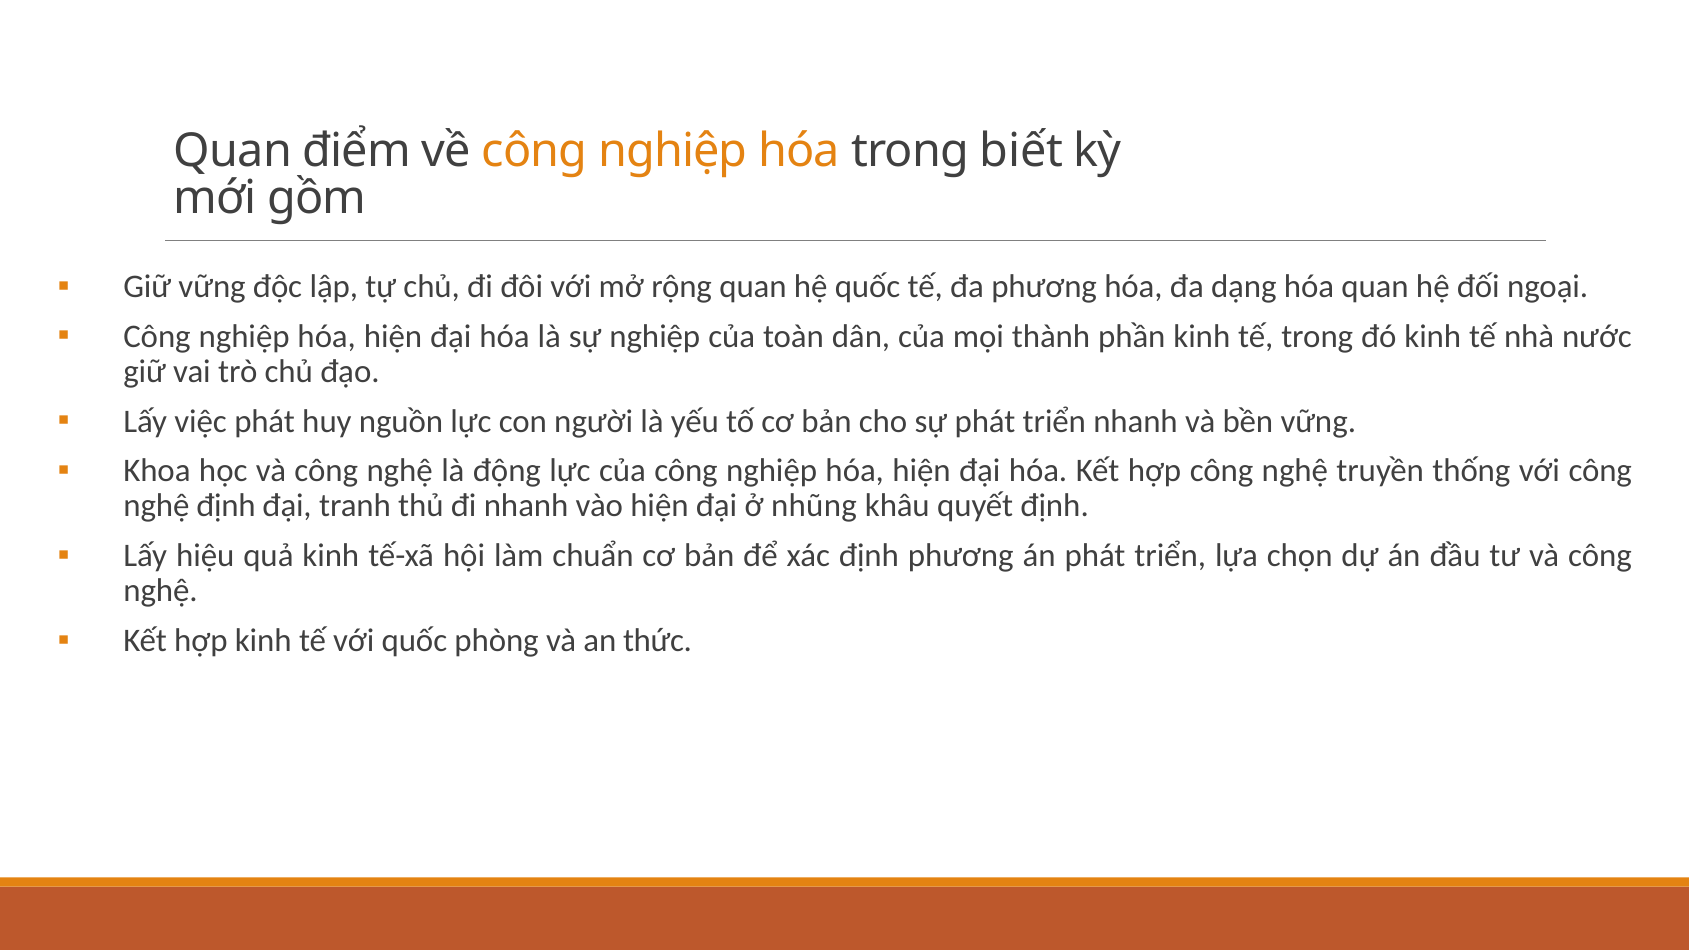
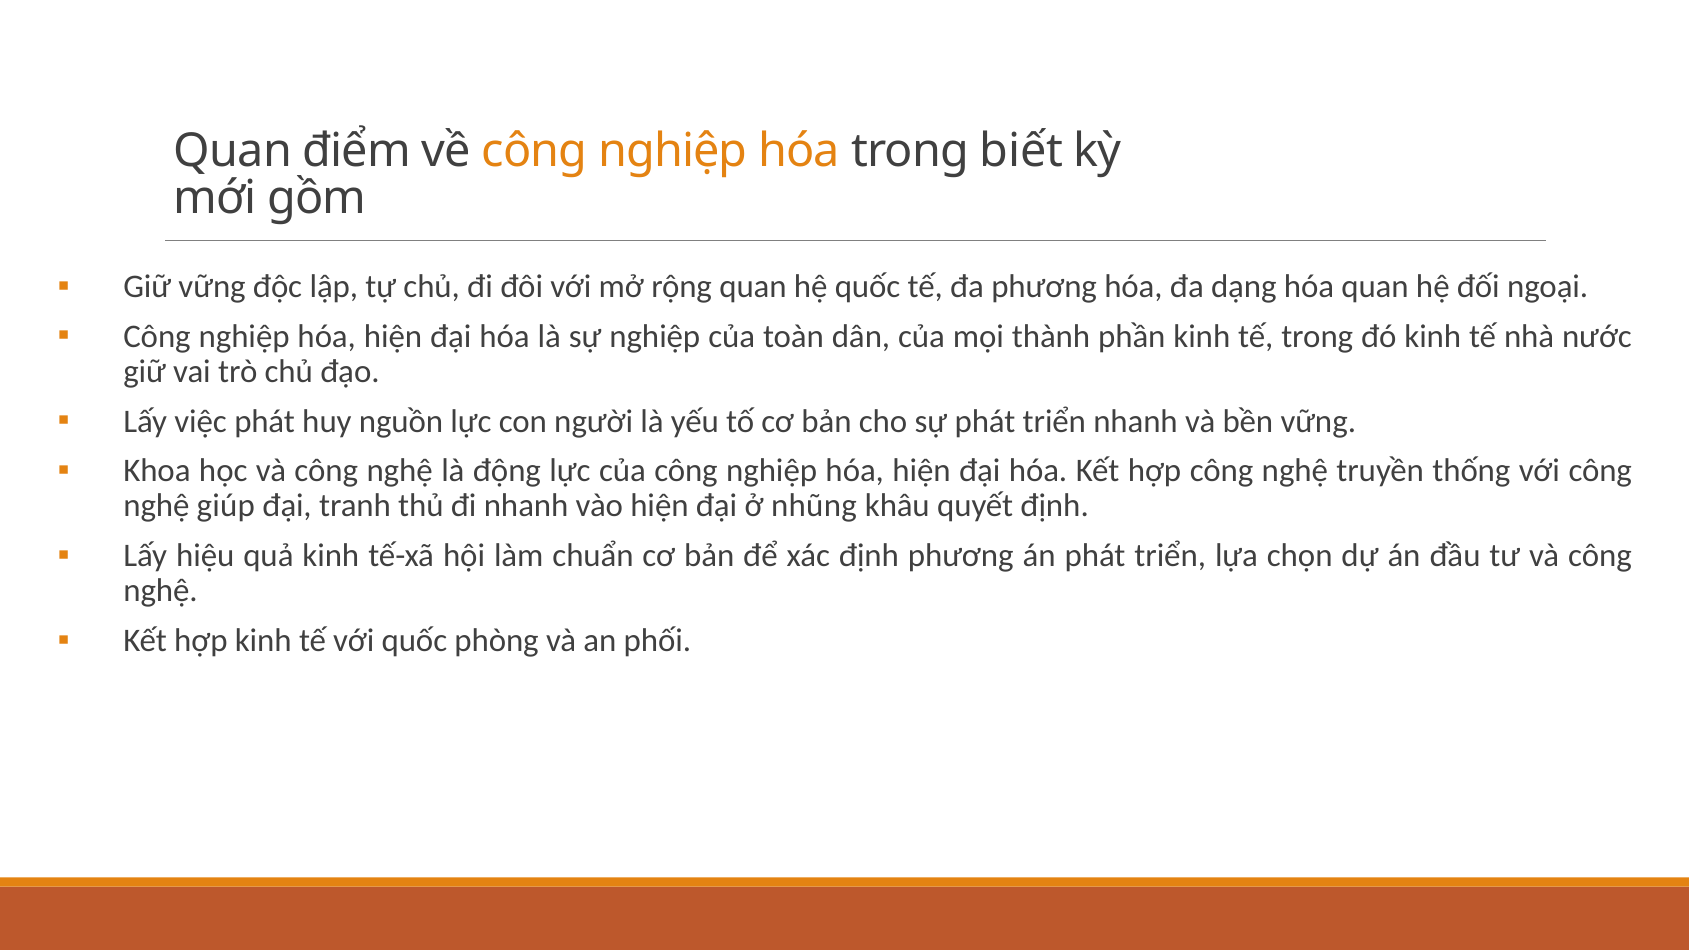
nghệ định: định -> giúp
thức: thức -> phối
